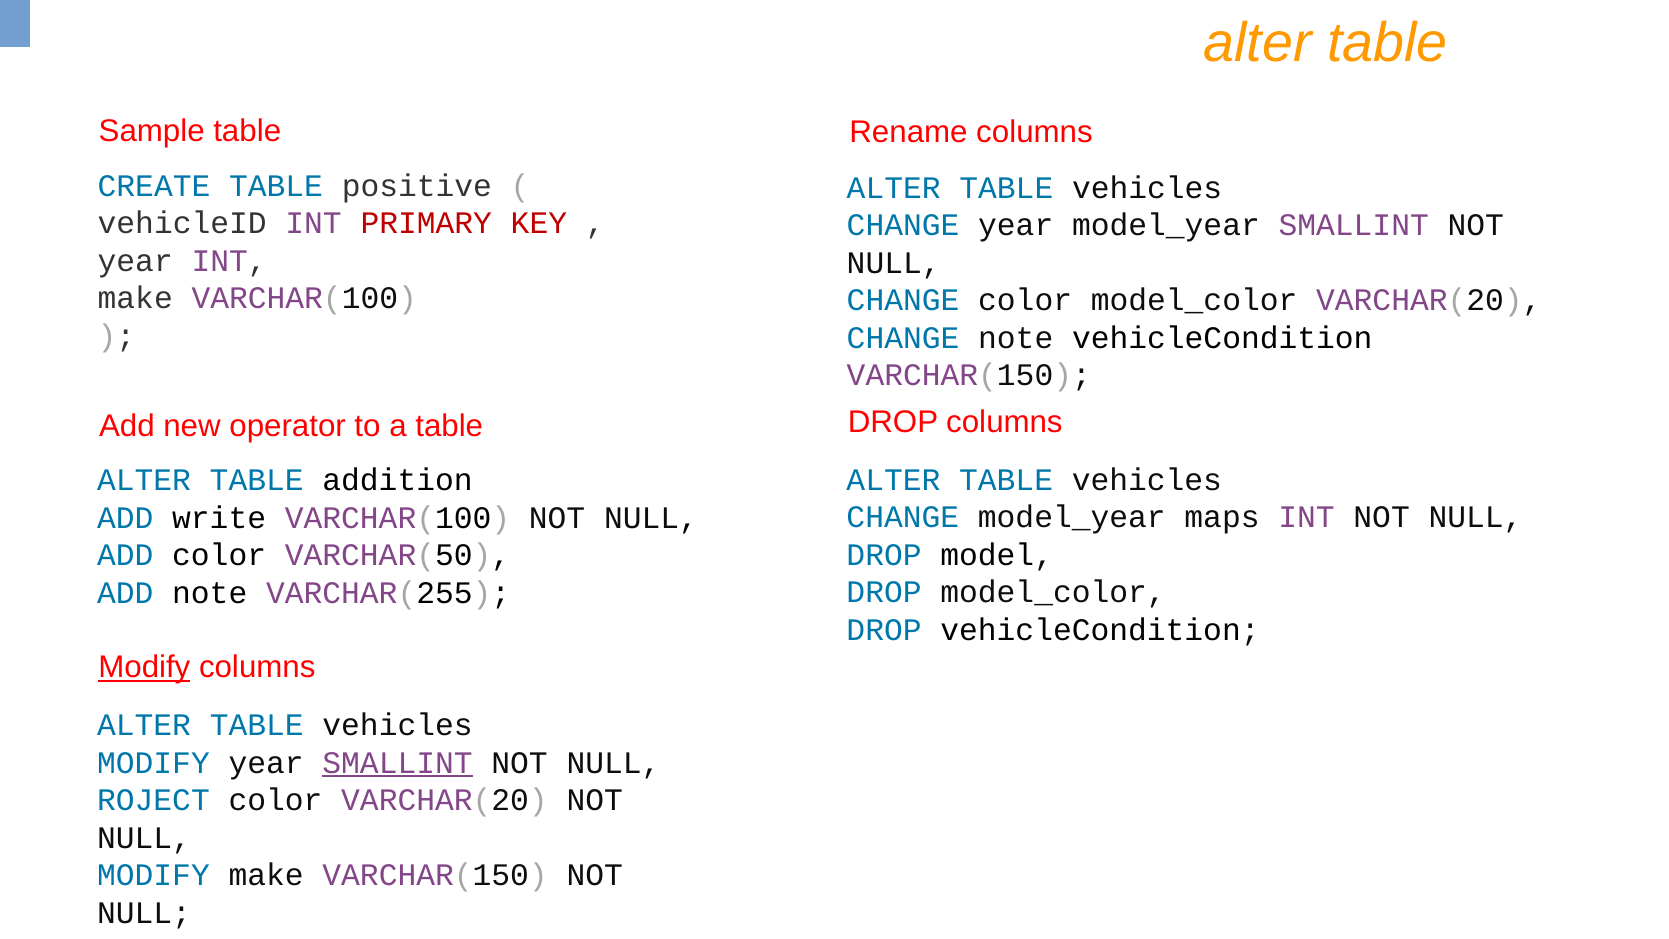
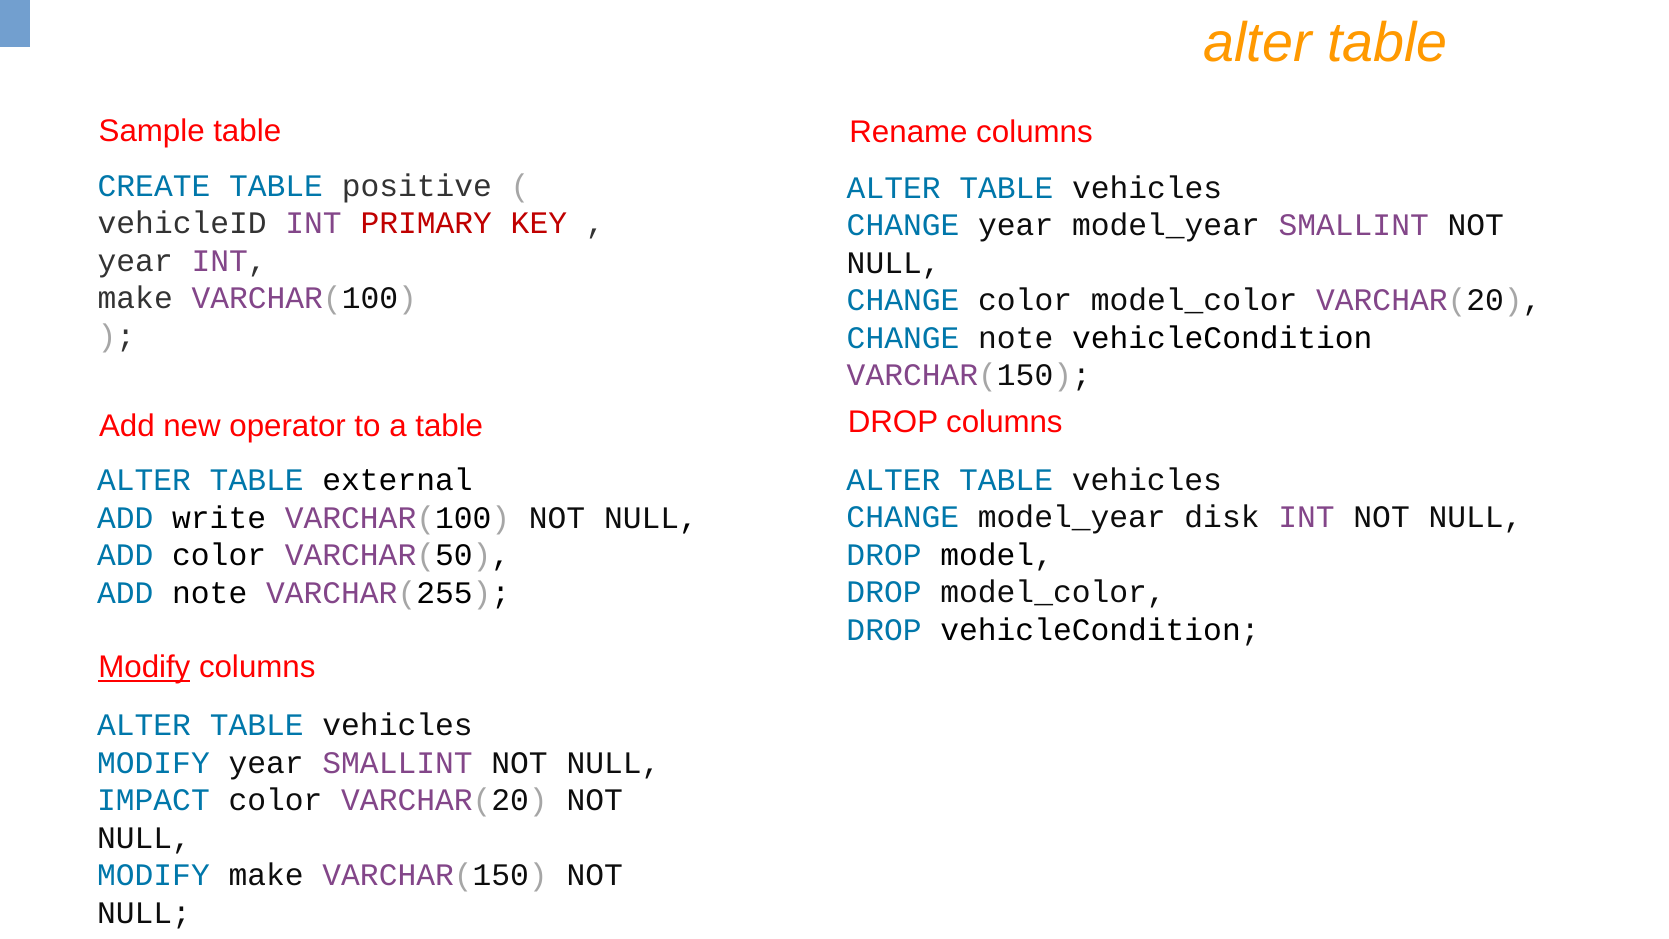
addition: addition -> external
maps: maps -> disk
SMALLINT at (398, 763) underline: present -> none
ROJECT: ROJECT -> IMPACT
